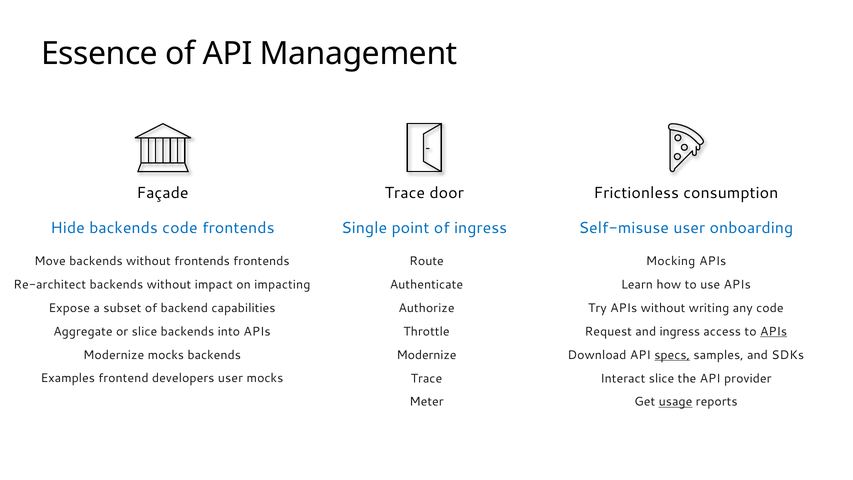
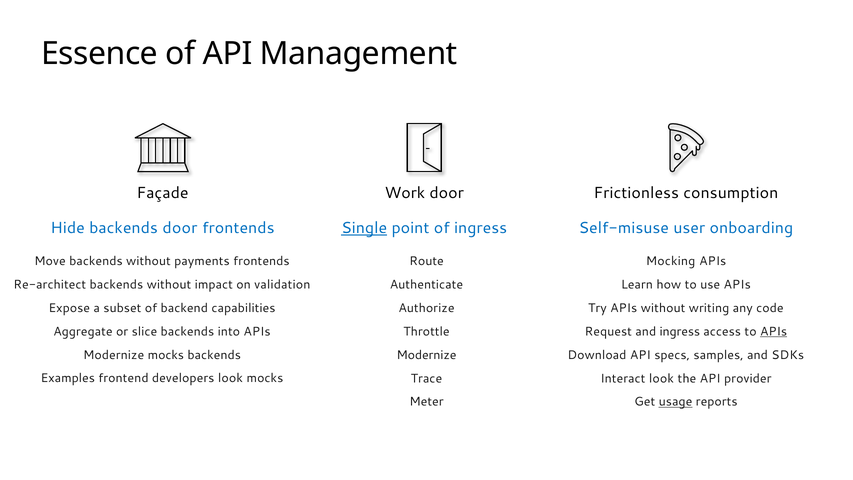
Trace at (405, 193): Trace -> Work
backends code: code -> door
Single underline: none -> present
without frontends: frontends -> payments
impacting: impacting -> validation
specs underline: present -> none
developers user: user -> look
Interact slice: slice -> look
